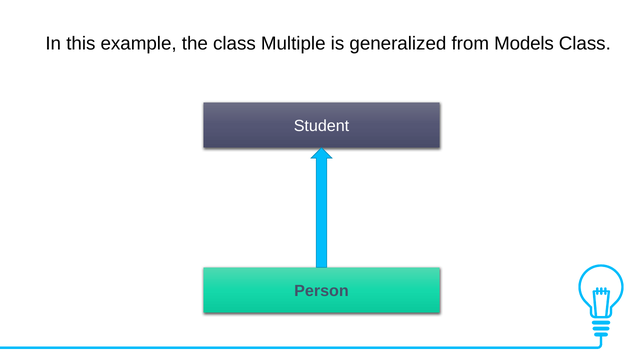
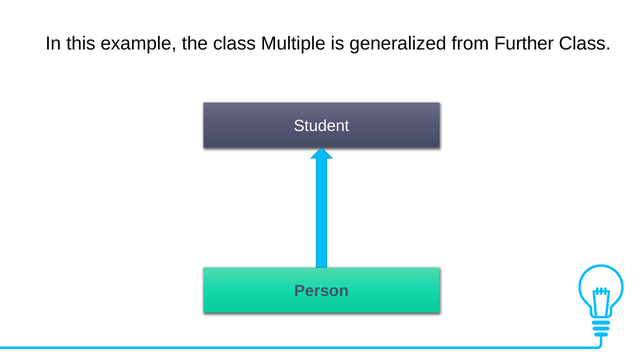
Models: Models -> Further
